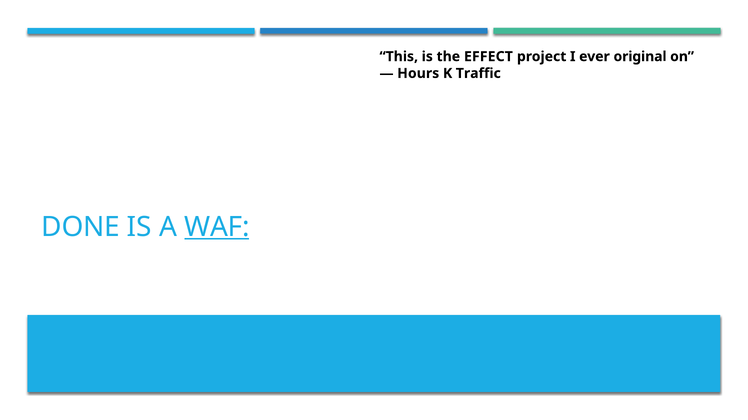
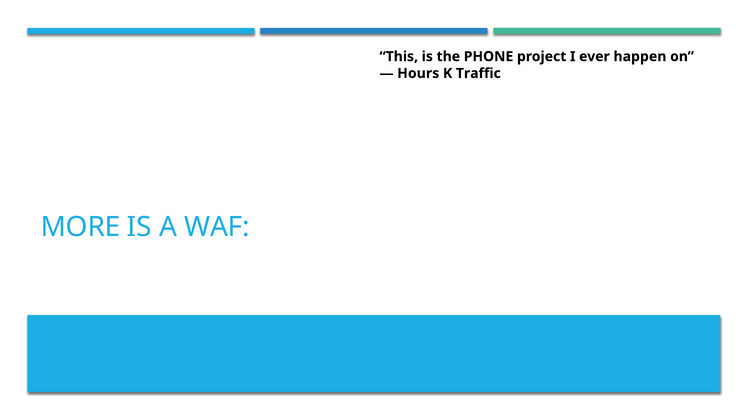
EFFECT: EFFECT -> PHONE
original: original -> happen
DONE: DONE -> MORE
WAF underline: present -> none
